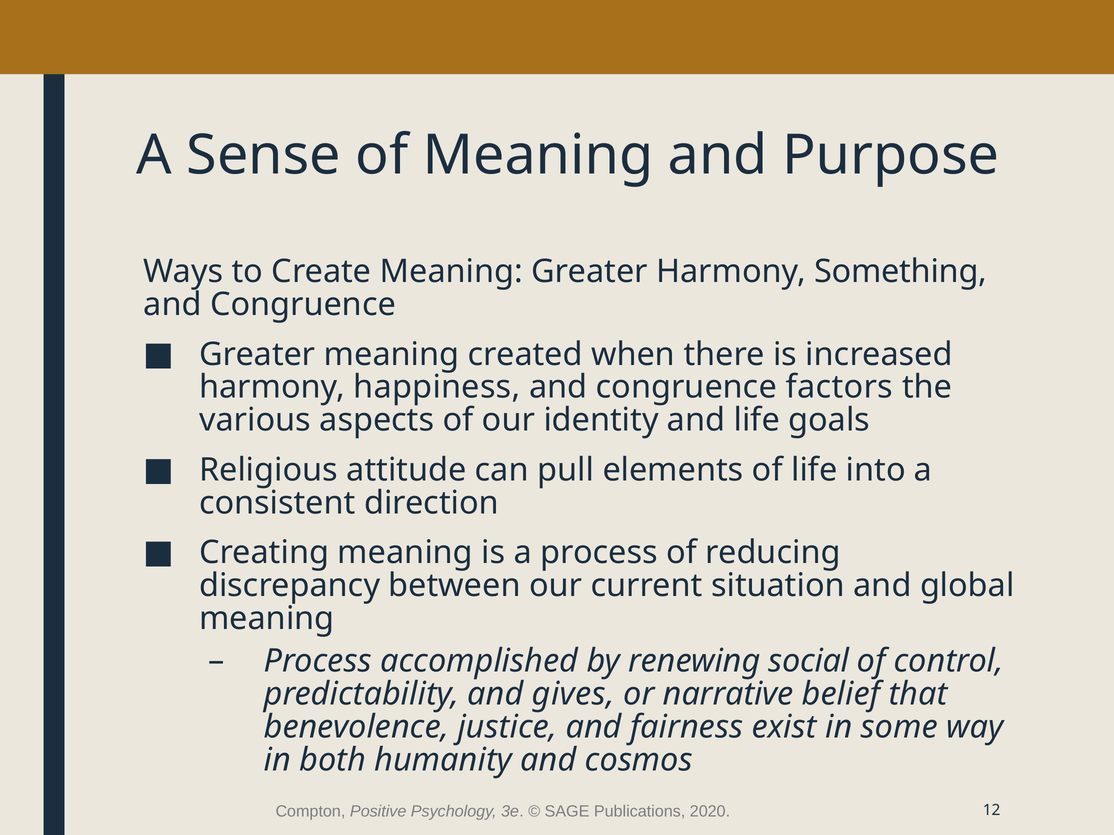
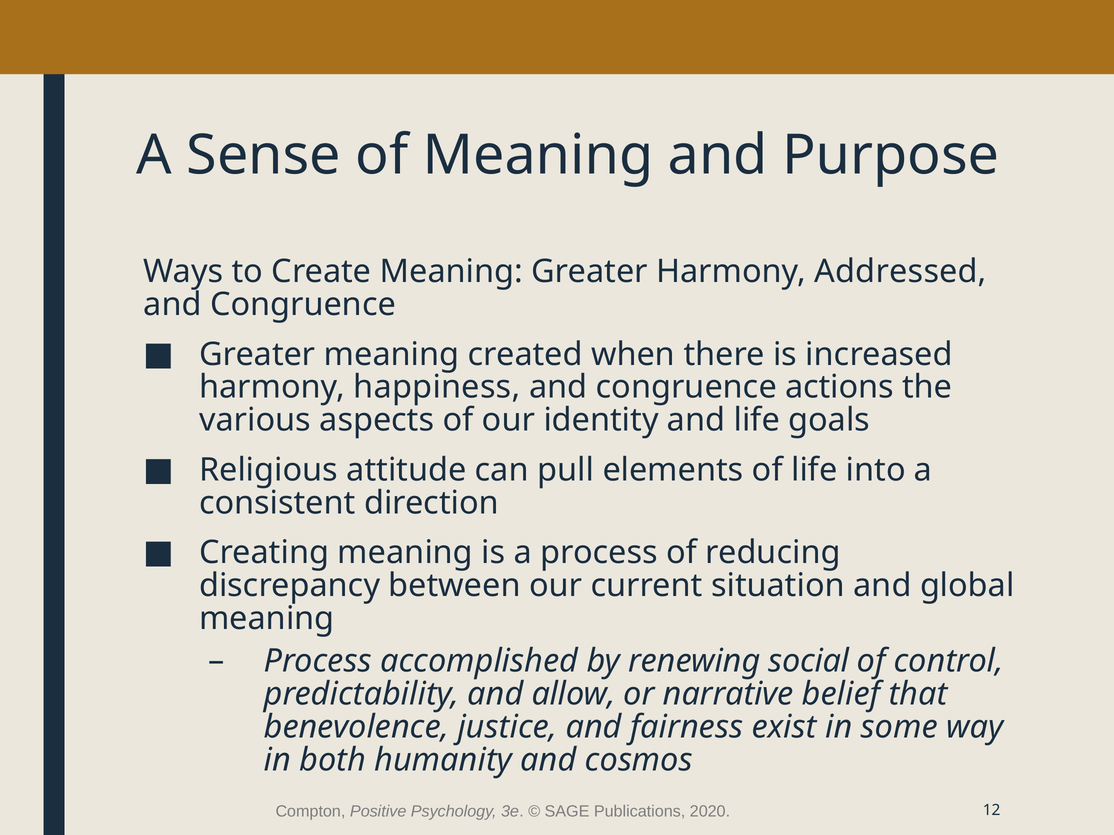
Something: Something -> Addressed
factors: factors -> actions
gives: gives -> allow
